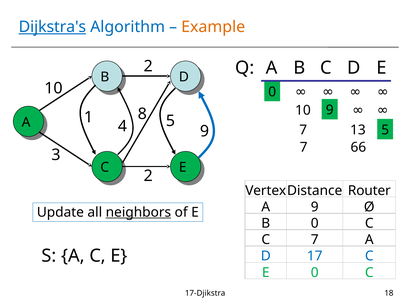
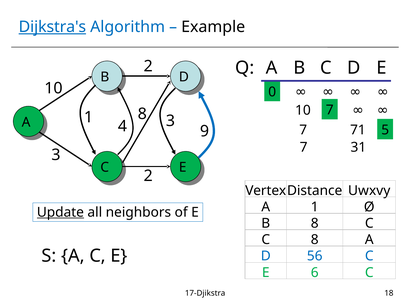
Example colour: orange -> black
10 9: 9 -> 7
4 5: 5 -> 3
13: 13 -> 71
66: 66 -> 31
Router: Router -> Uwxvy
A 9: 9 -> 1
Update underline: none -> present
neighbors underline: present -> none
B 0: 0 -> 8
C 7: 7 -> 8
17: 17 -> 56
E 0: 0 -> 6
